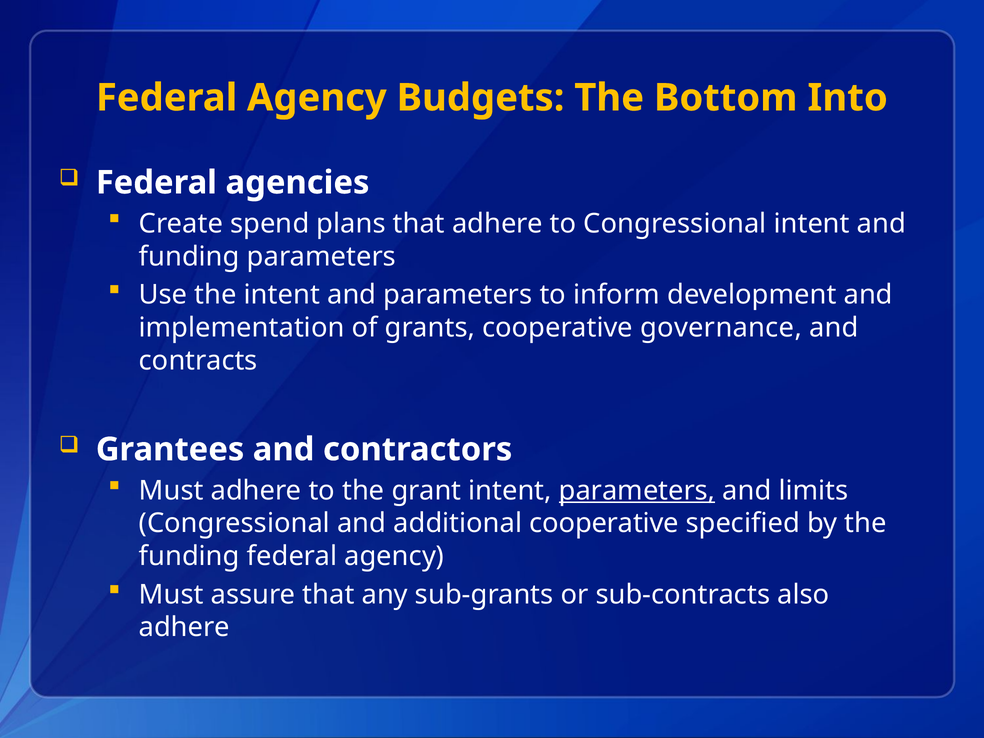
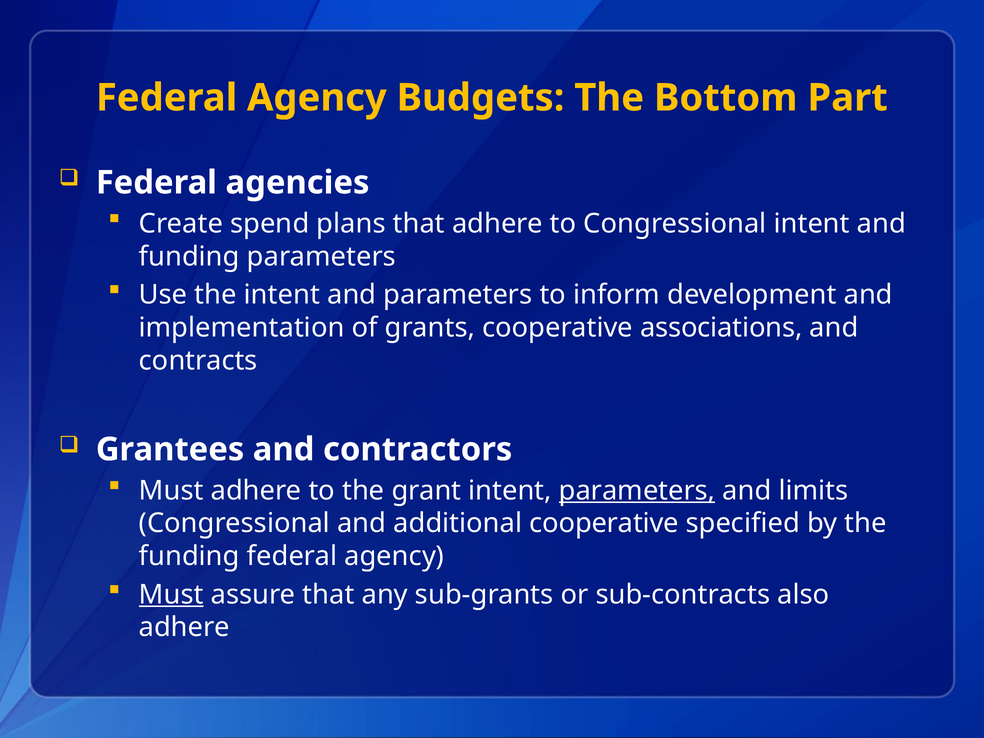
Into: Into -> Part
governance: governance -> associations
Must at (171, 595) underline: none -> present
